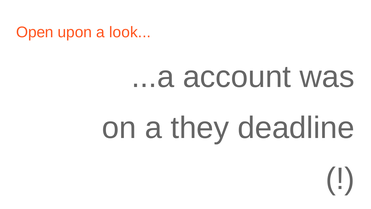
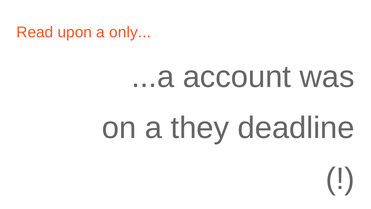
Open: Open -> Read
look: look -> only
